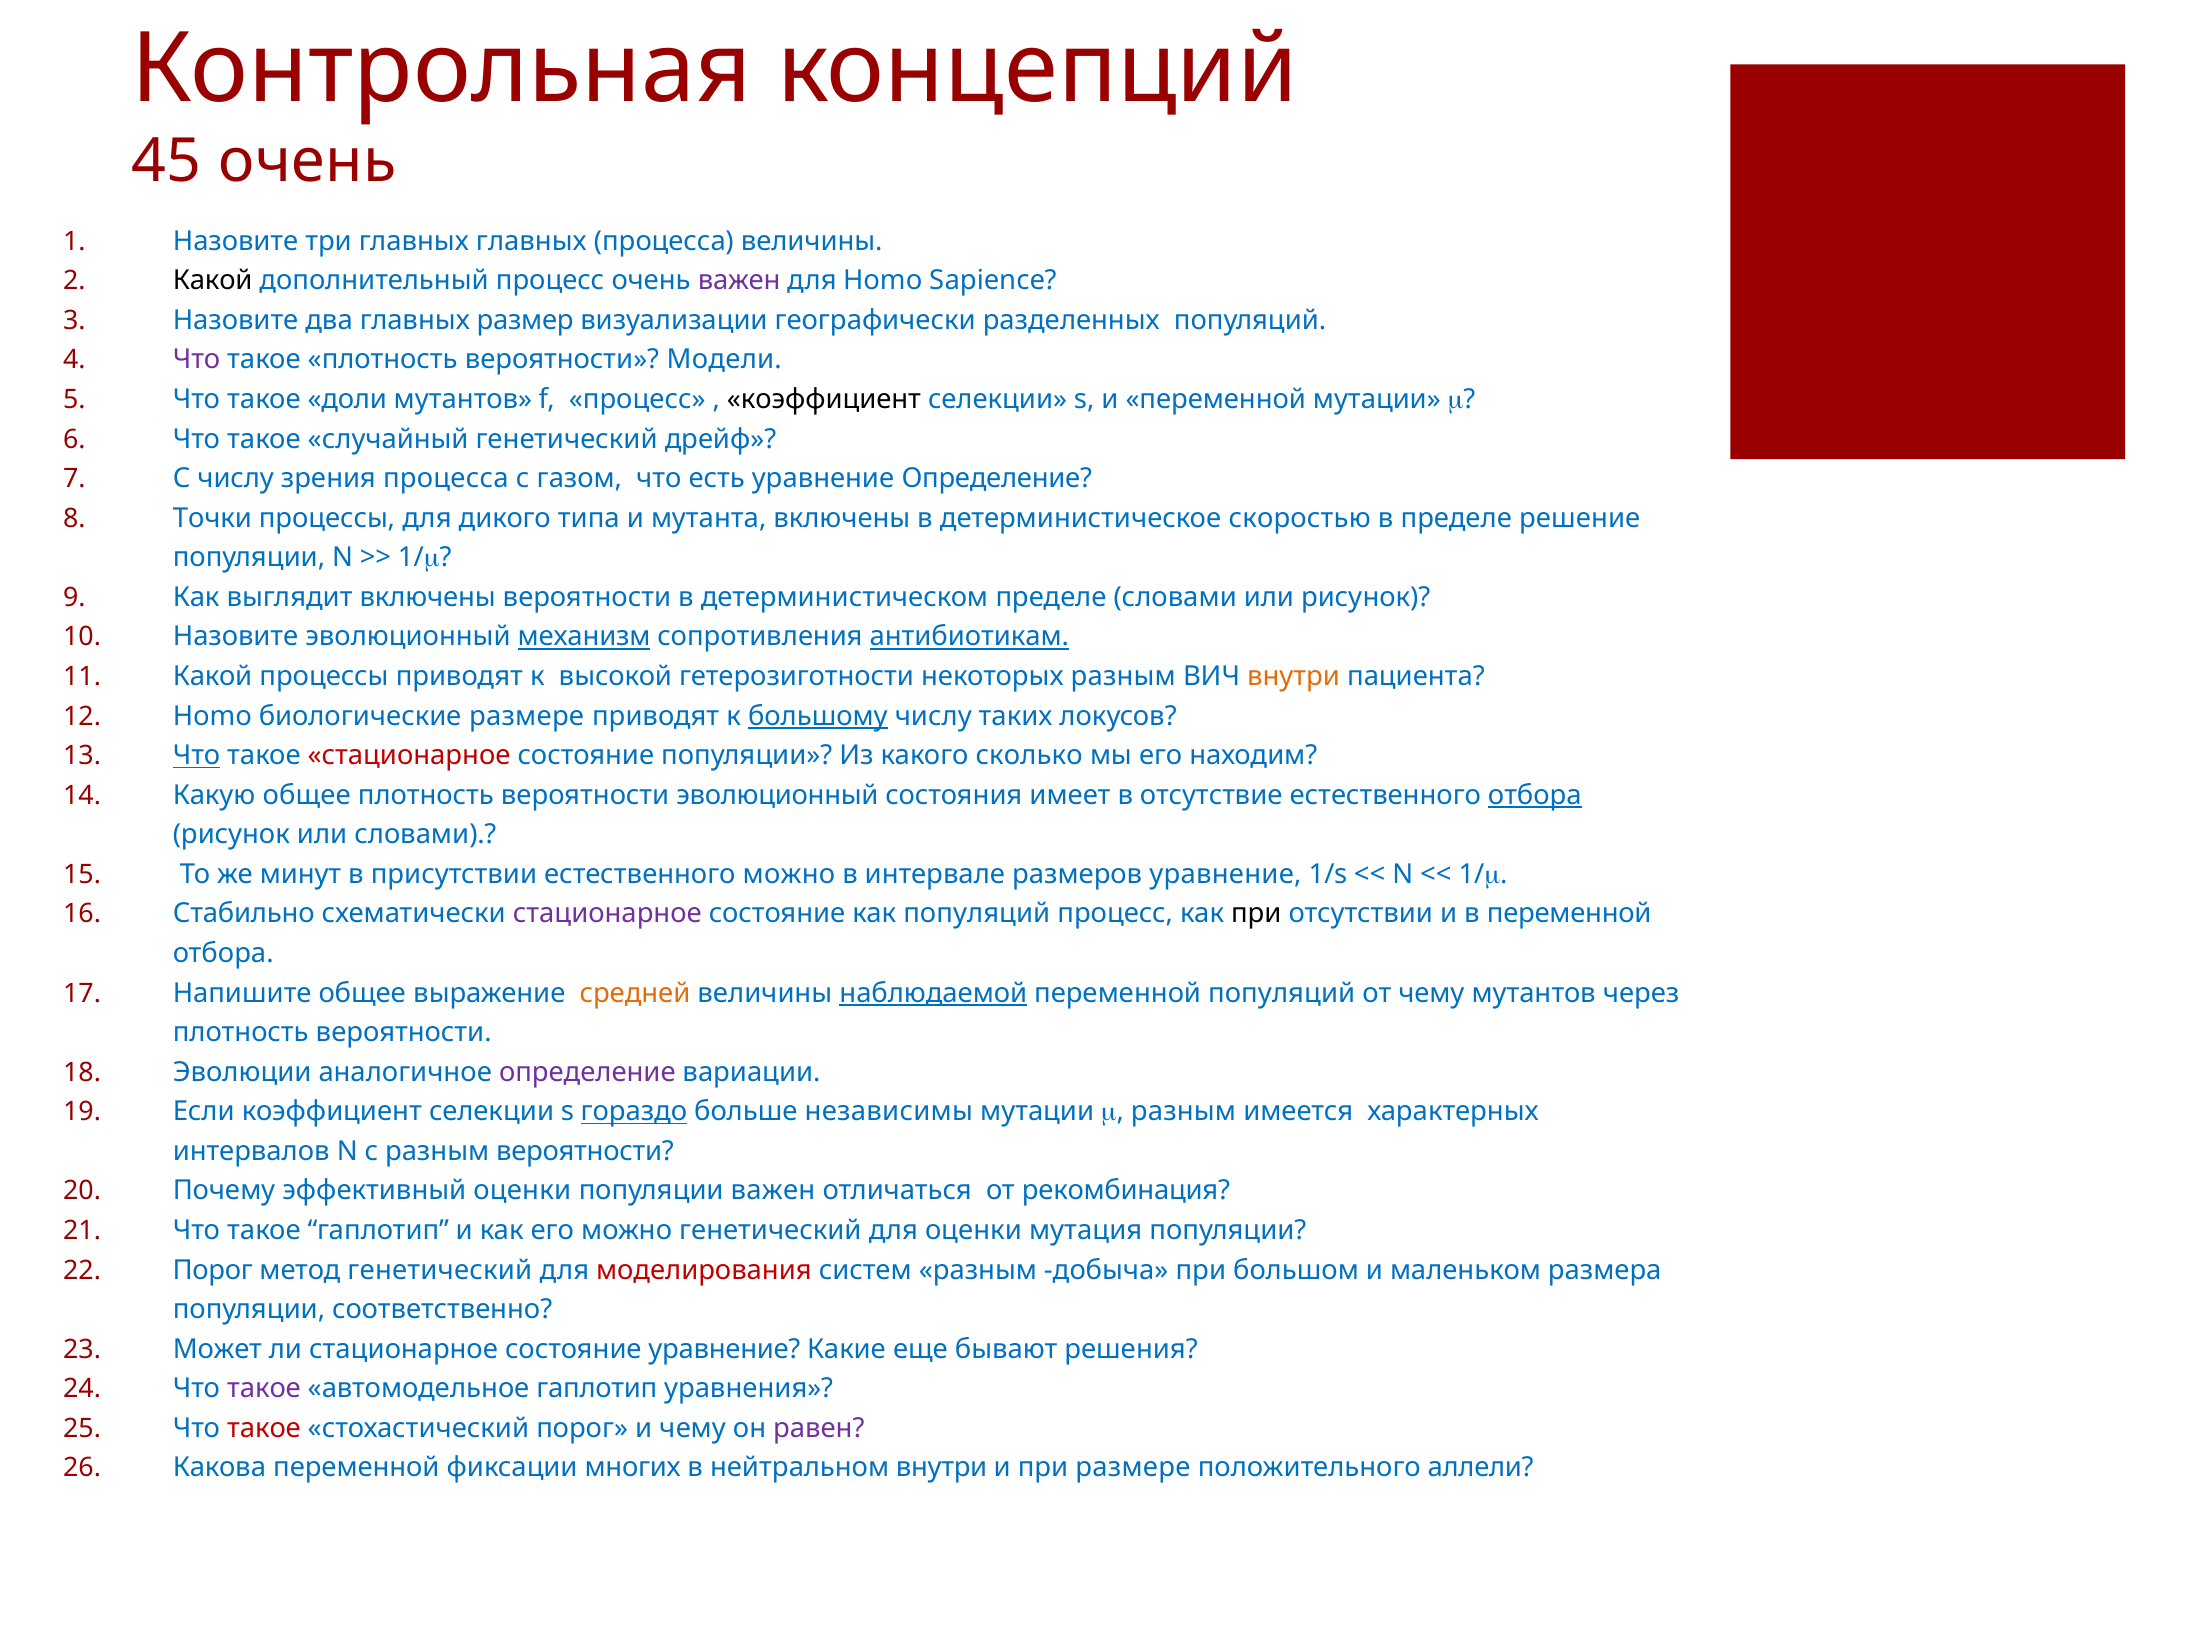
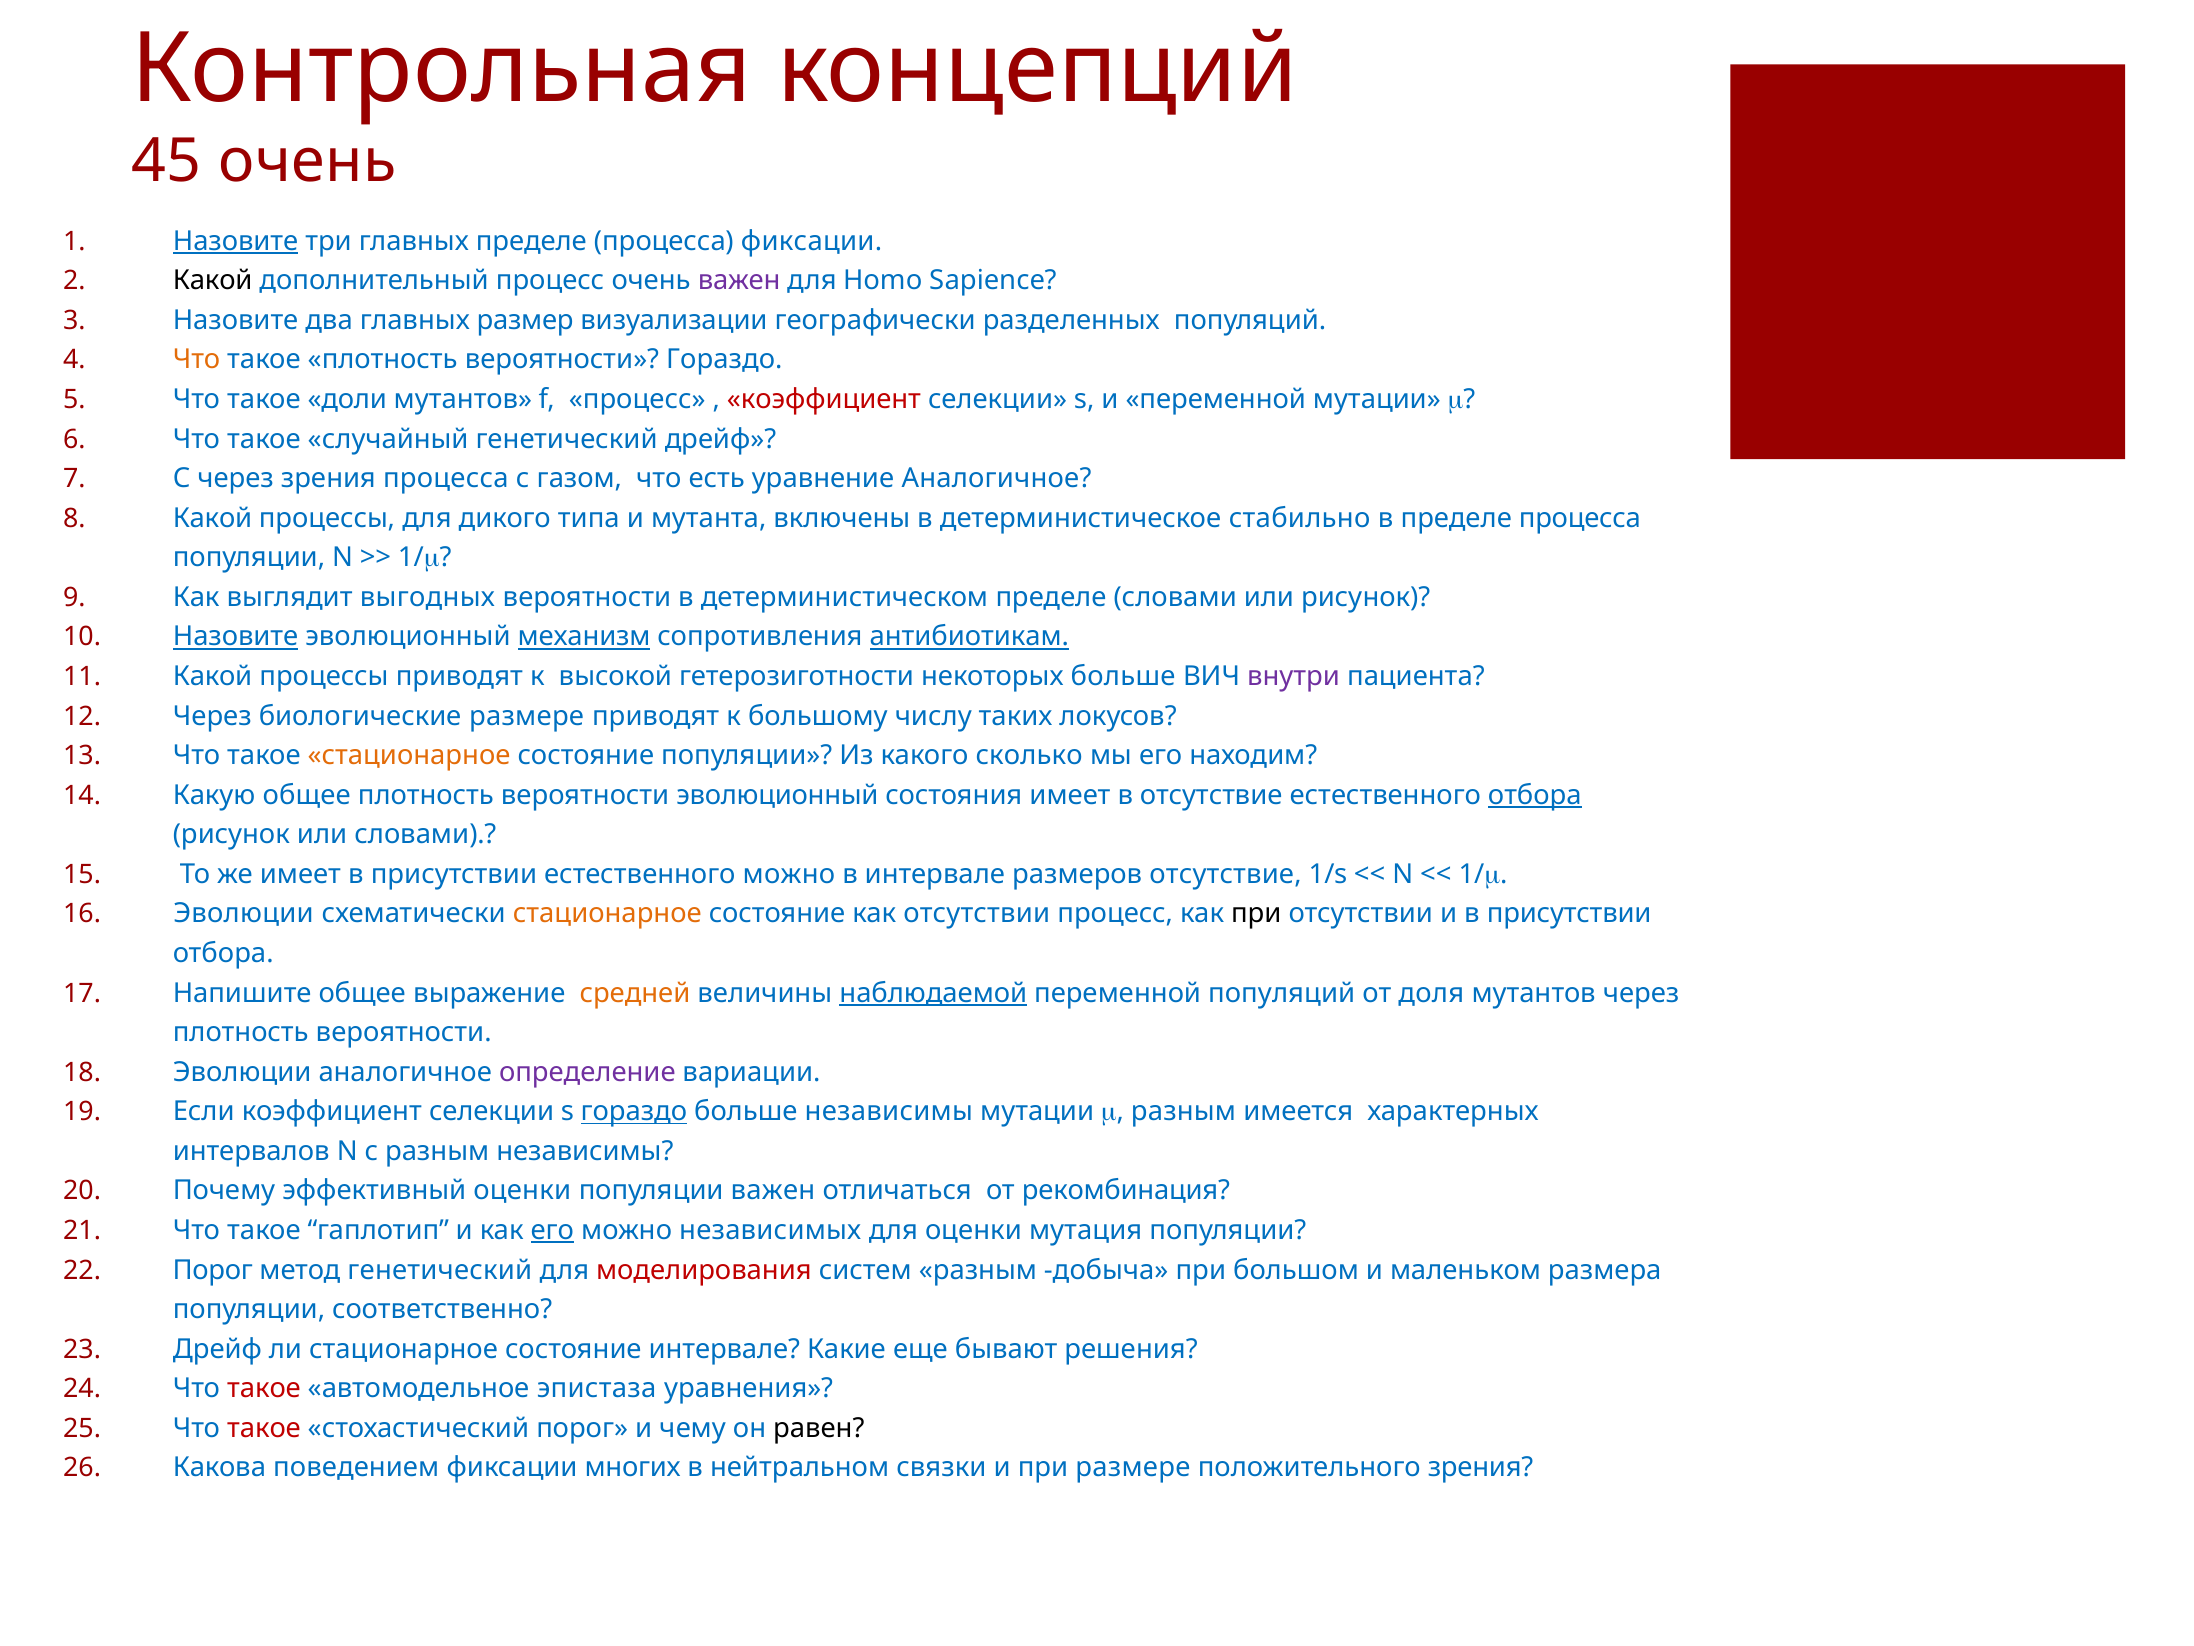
Назовите at (236, 241) underline: none -> present
главных главных: главных -> пределе
процесса величины: величины -> фиксации
Что at (197, 360) colour: purple -> orange
вероятности Модели: Модели -> Гораздо
коэффициент at (824, 399) colour: black -> red
С числу: числу -> через
уравнение Определение: Определение -> Аналогичное
Точки at (212, 518): Точки -> Какой
скоростью: скоростью -> стабильно
в пределе решение: решение -> процесса
выглядит включены: включены -> выгодных
Назовите at (236, 637) underline: none -> present
некоторых разным: разным -> больше
внутри at (1294, 676) colour: orange -> purple
Homo at (212, 716): Homo -> Через
большому underline: present -> none
Что at (197, 755) underline: present -> none
стационарное at (409, 755) colour: red -> orange
же минут: минут -> имеет
размеров уравнение: уравнение -> отсутствие
Стабильно at (244, 914): Стабильно -> Эволюции
стационарное at (607, 914) colour: purple -> orange
как популяций: популяций -> отсутствии
и в переменной: переменной -> присутствии
от чему: чему -> доля
разным вероятности: вероятности -> независимы
его at (552, 1230) underline: none -> present
можно генетический: генетический -> независимых
Может at (217, 1349): Может -> Дрейф
состояние уравнение: уравнение -> интервале
такое at (264, 1388) colour: purple -> red
автомодельное гаплотип: гаплотип -> эпистаза
равен colour: purple -> black
Какова переменной: переменной -> поведением
нейтральном внутри: внутри -> связки
положительного аллели: аллели -> зрения
